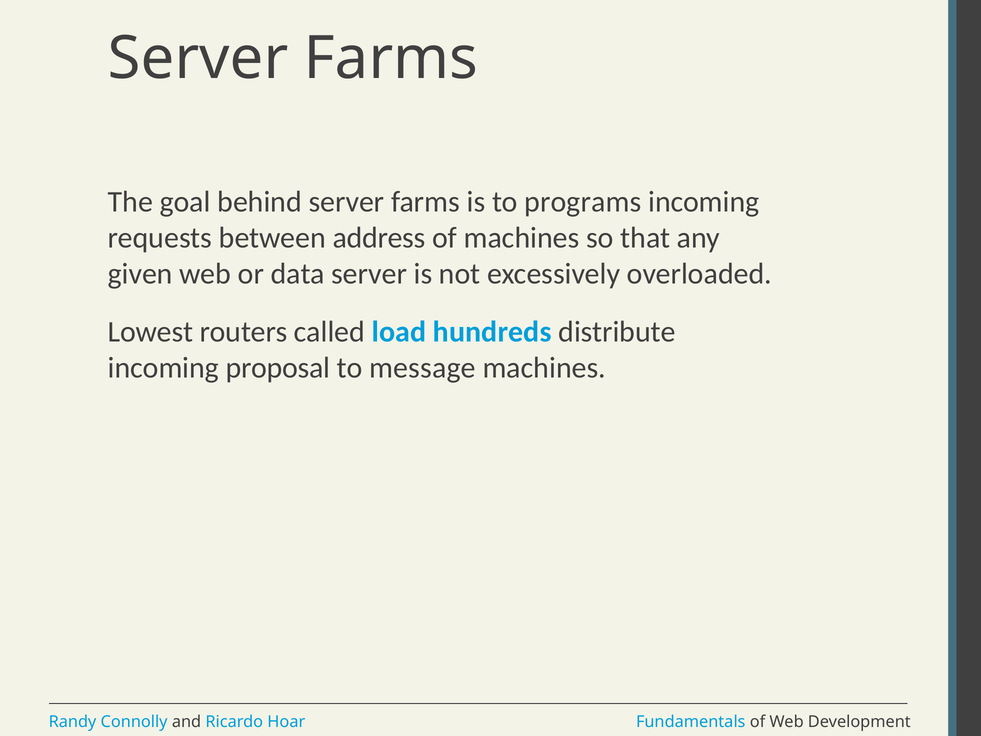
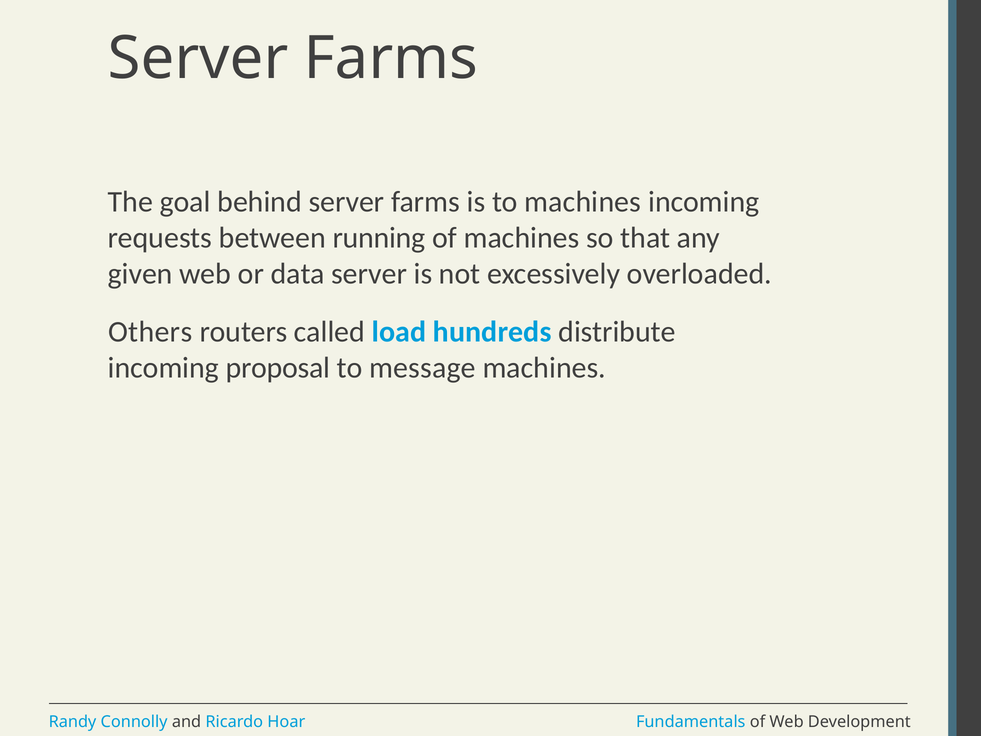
to programs: programs -> machines
address: address -> running
Lowest: Lowest -> Others
